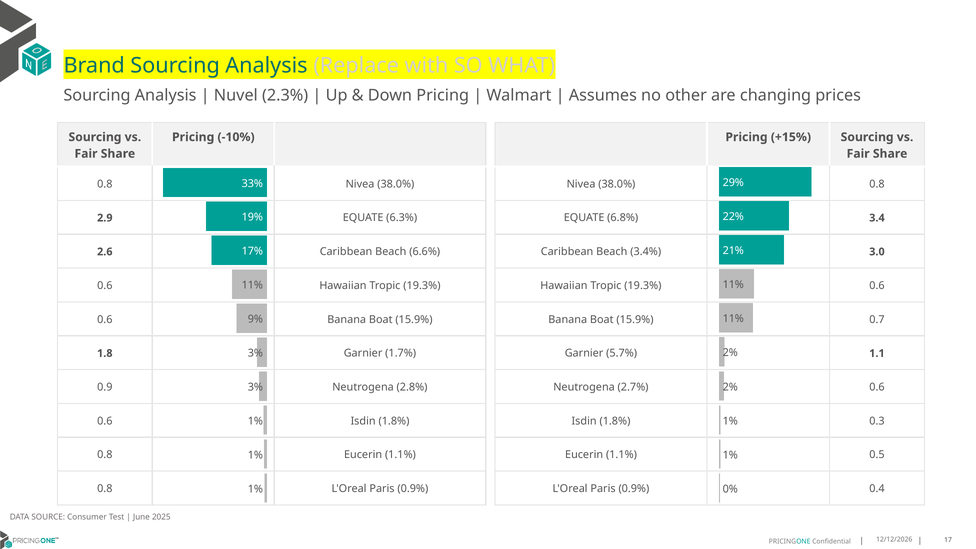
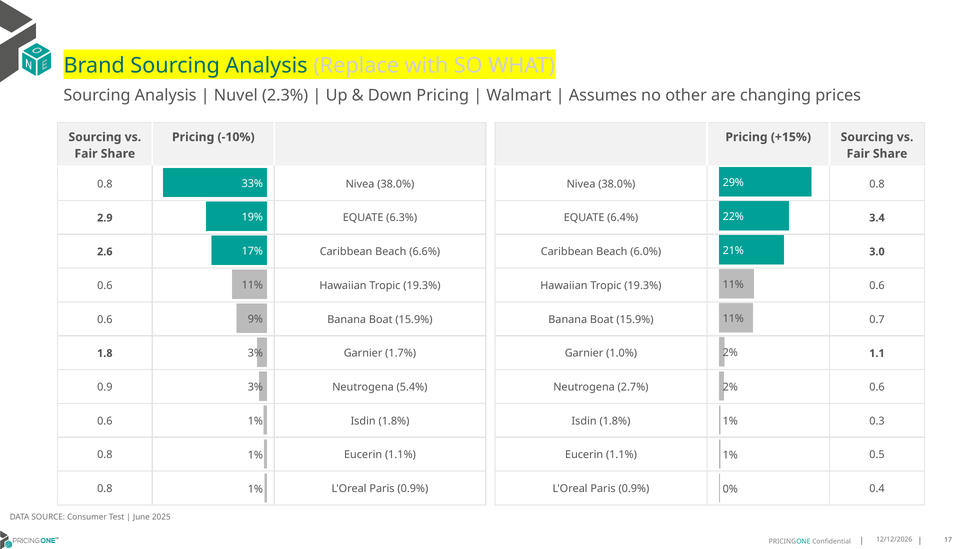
6.8%: 6.8% -> 6.4%
3.4%: 3.4% -> 6.0%
5.7%: 5.7% -> 1.0%
2.8%: 2.8% -> 5.4%
